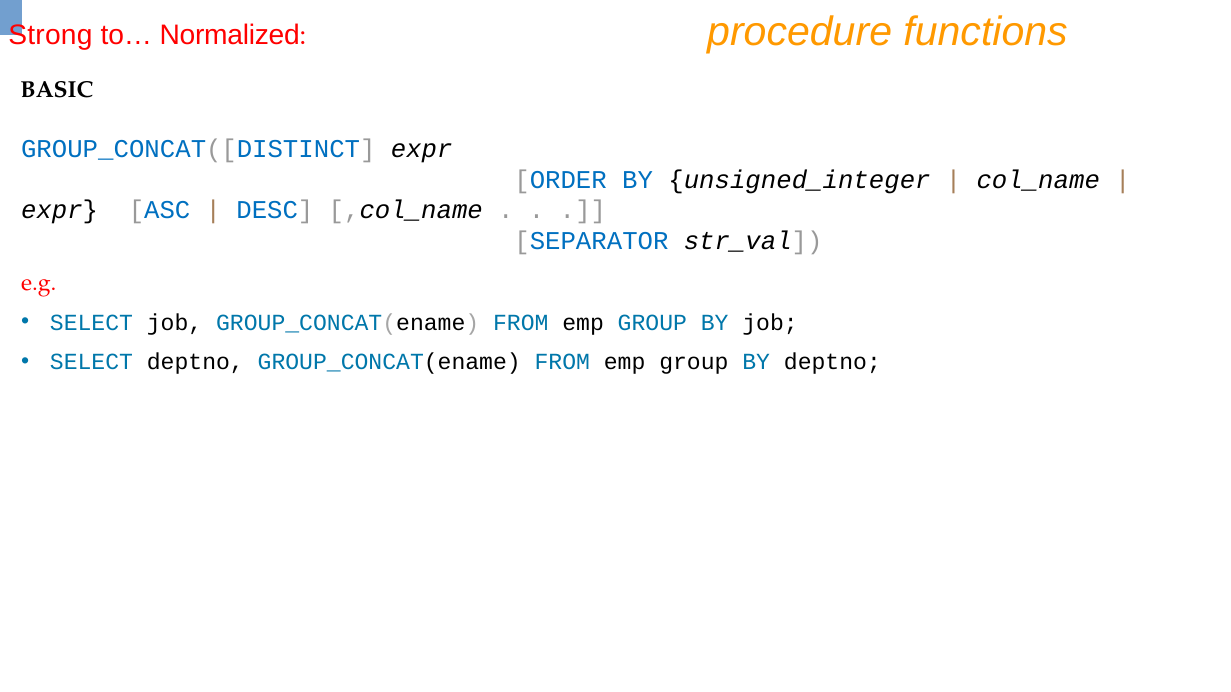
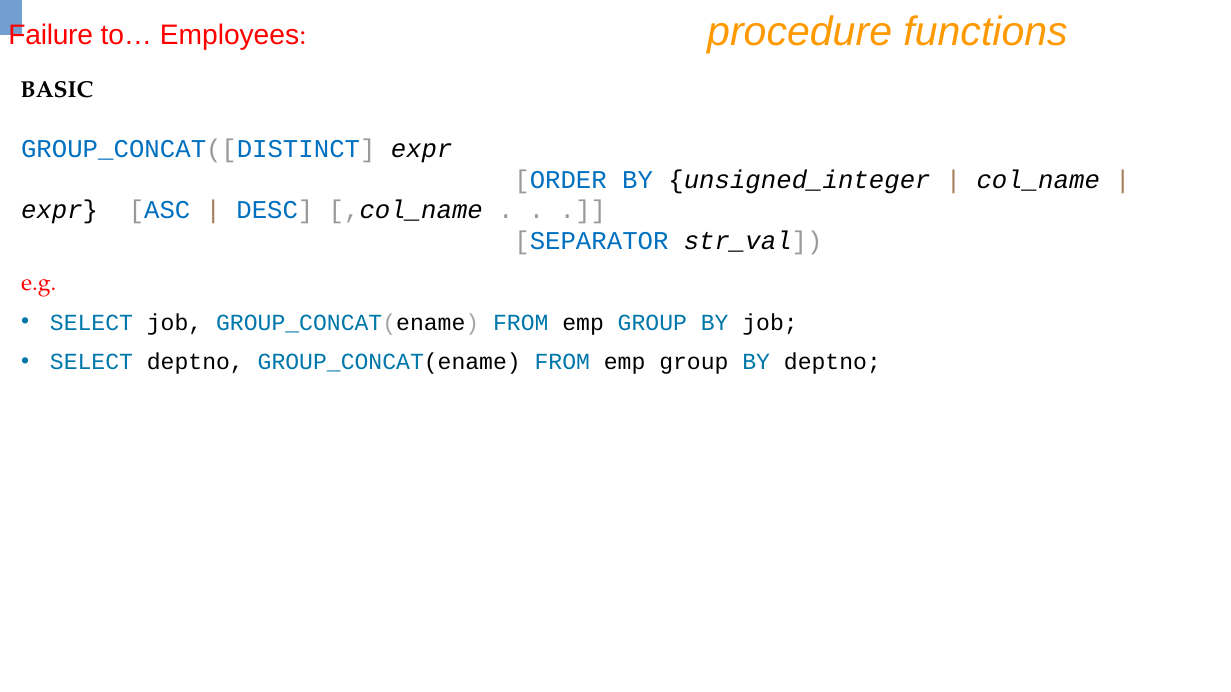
Strong: Strong -> Failure
Normalized: Normalized -> Employees
